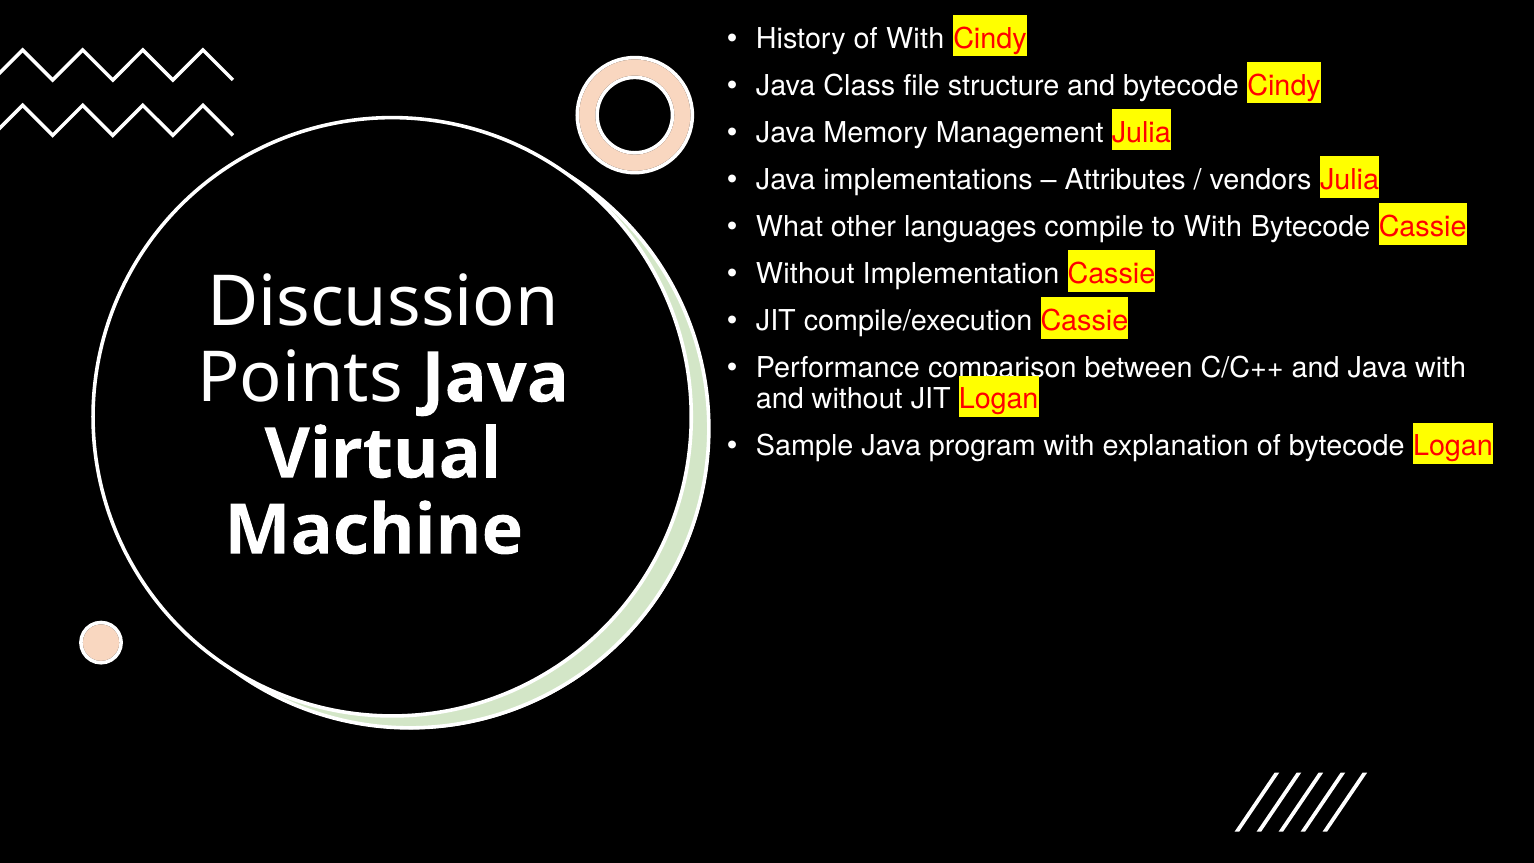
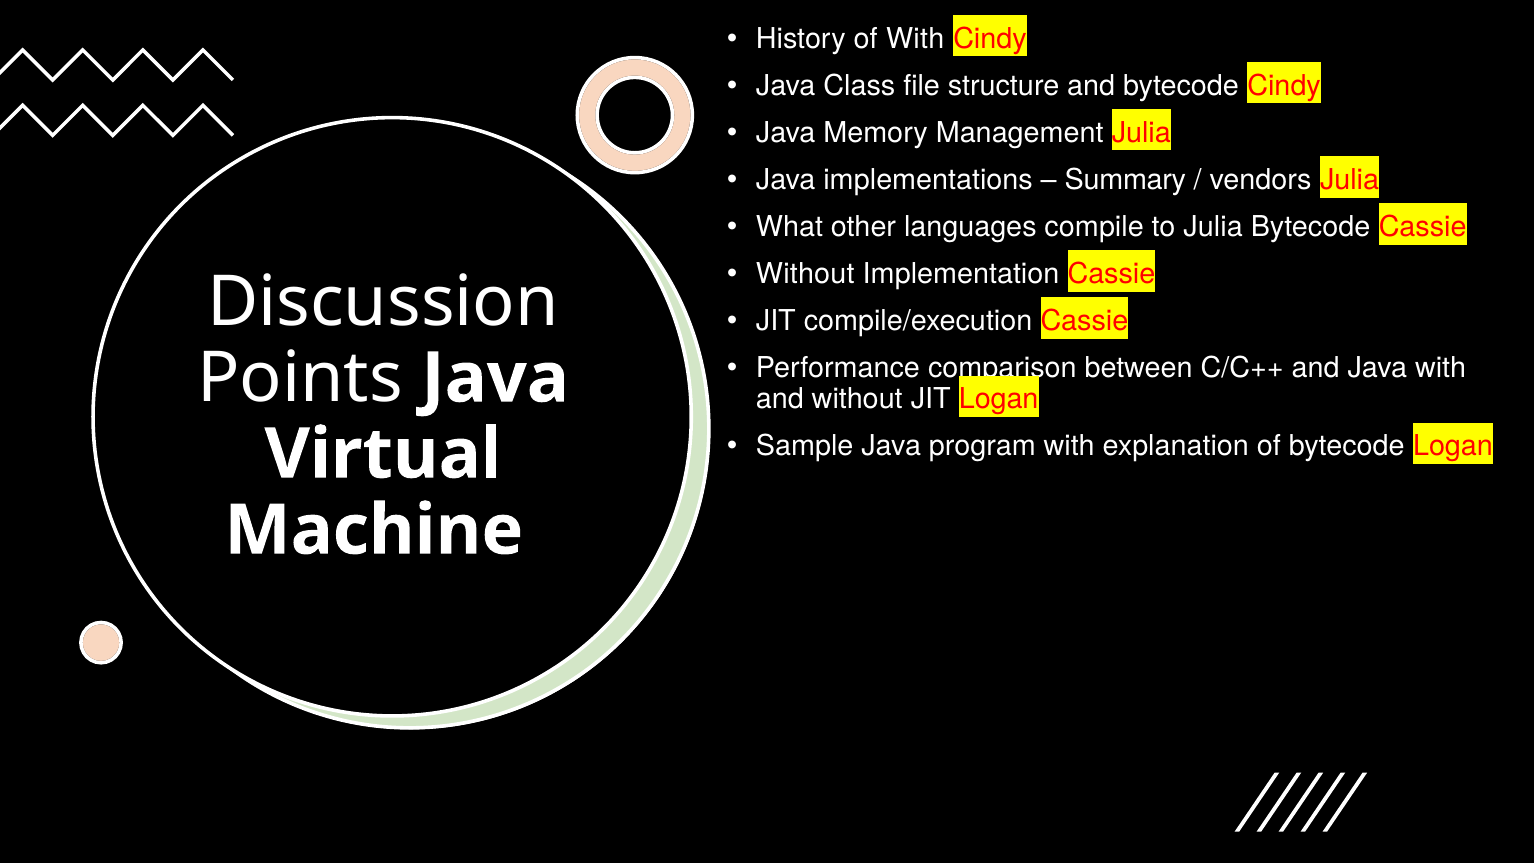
Attributes: Attributes -> Summary
to With: With -> Julia
